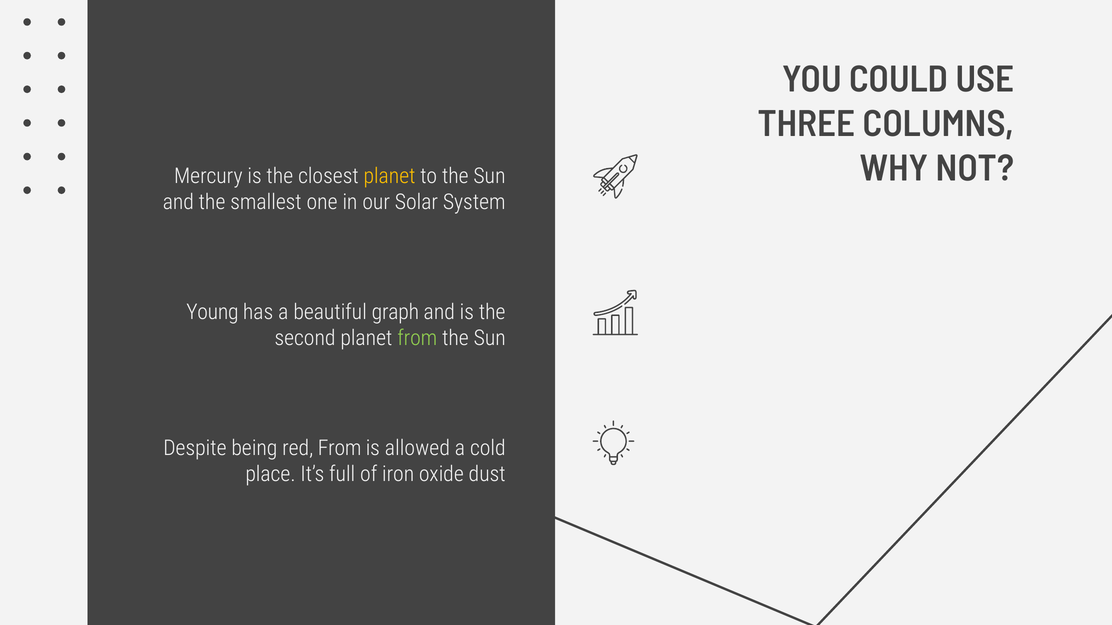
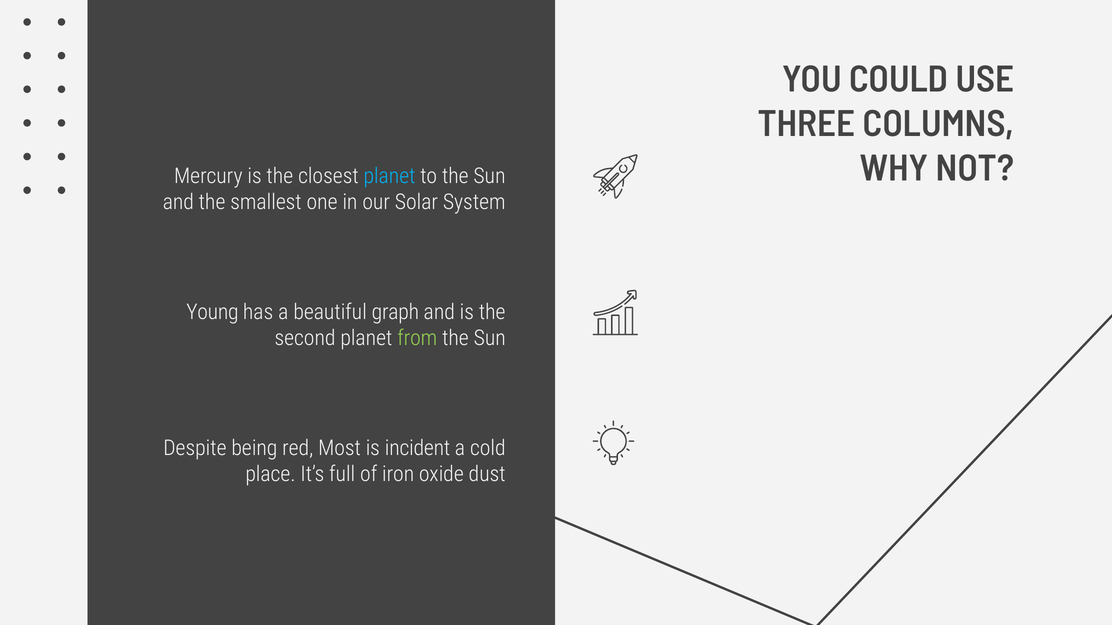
planet at (389, 176) colour: yellow -> light blue
red From: From -> Most
allowed: allowed -> incident
